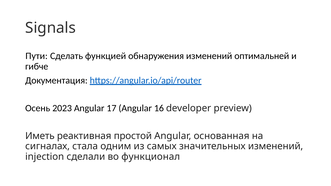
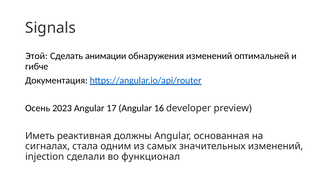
Пути: Пути -> Этой
функцией: функцией -> анимации
простой: простой -> должны
